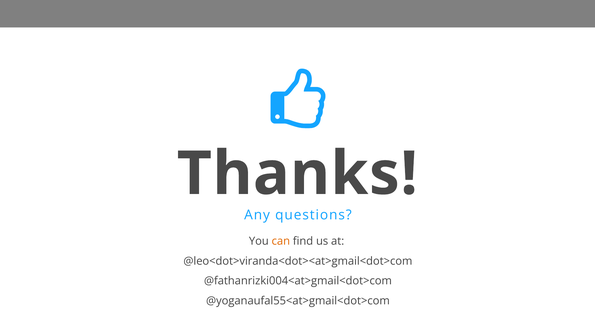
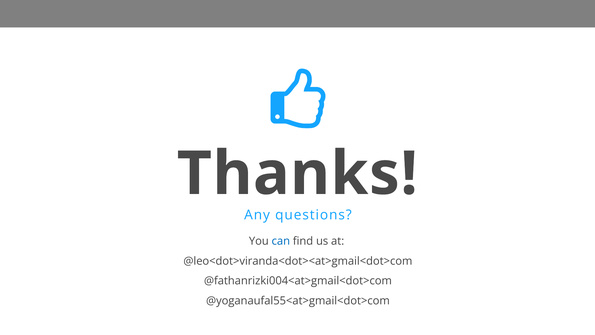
can colour: orange -> blue
